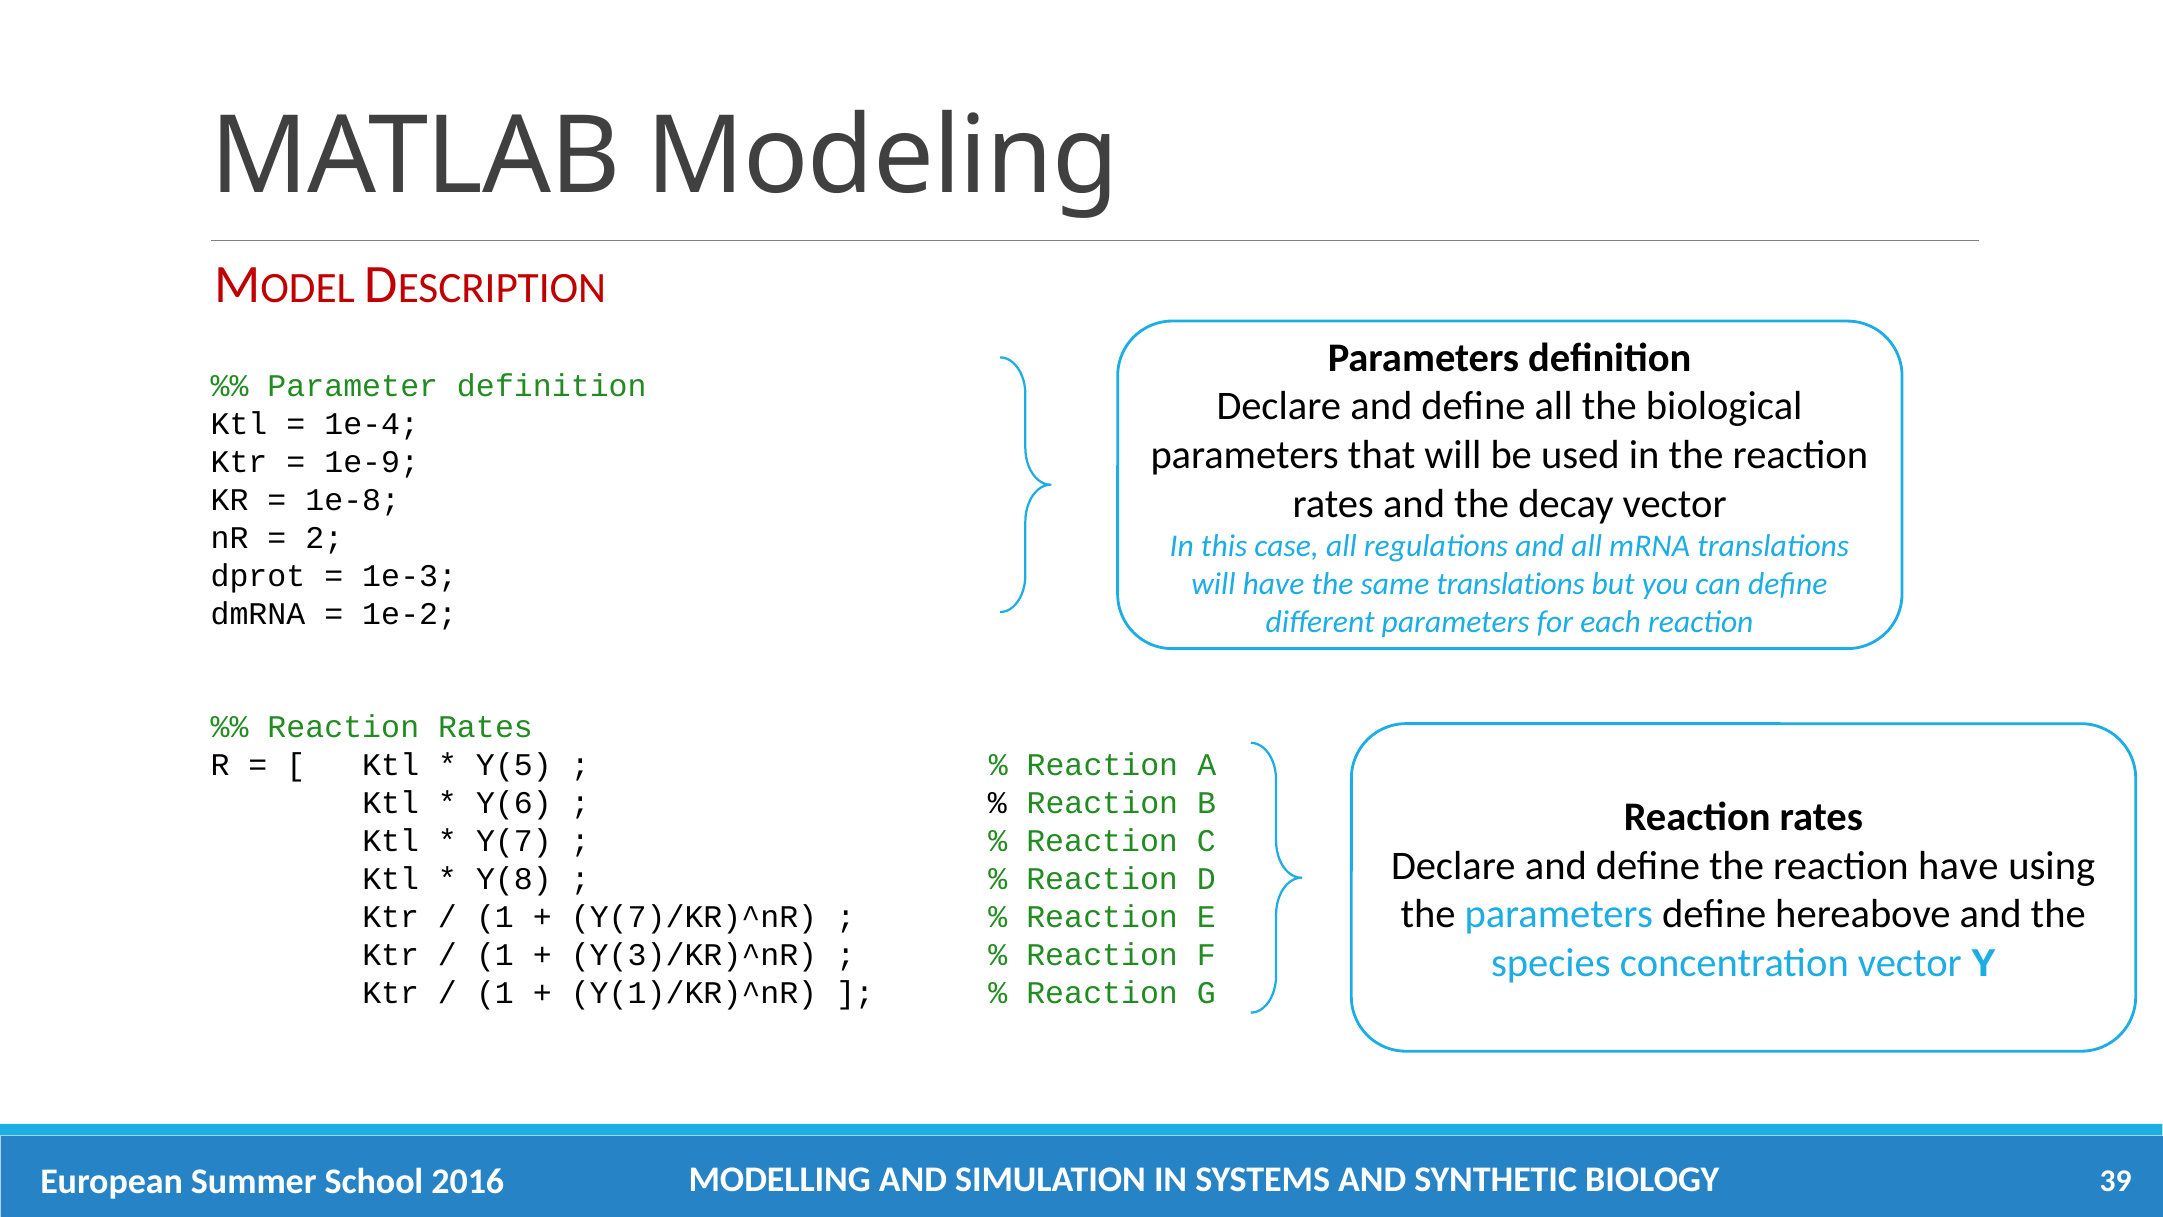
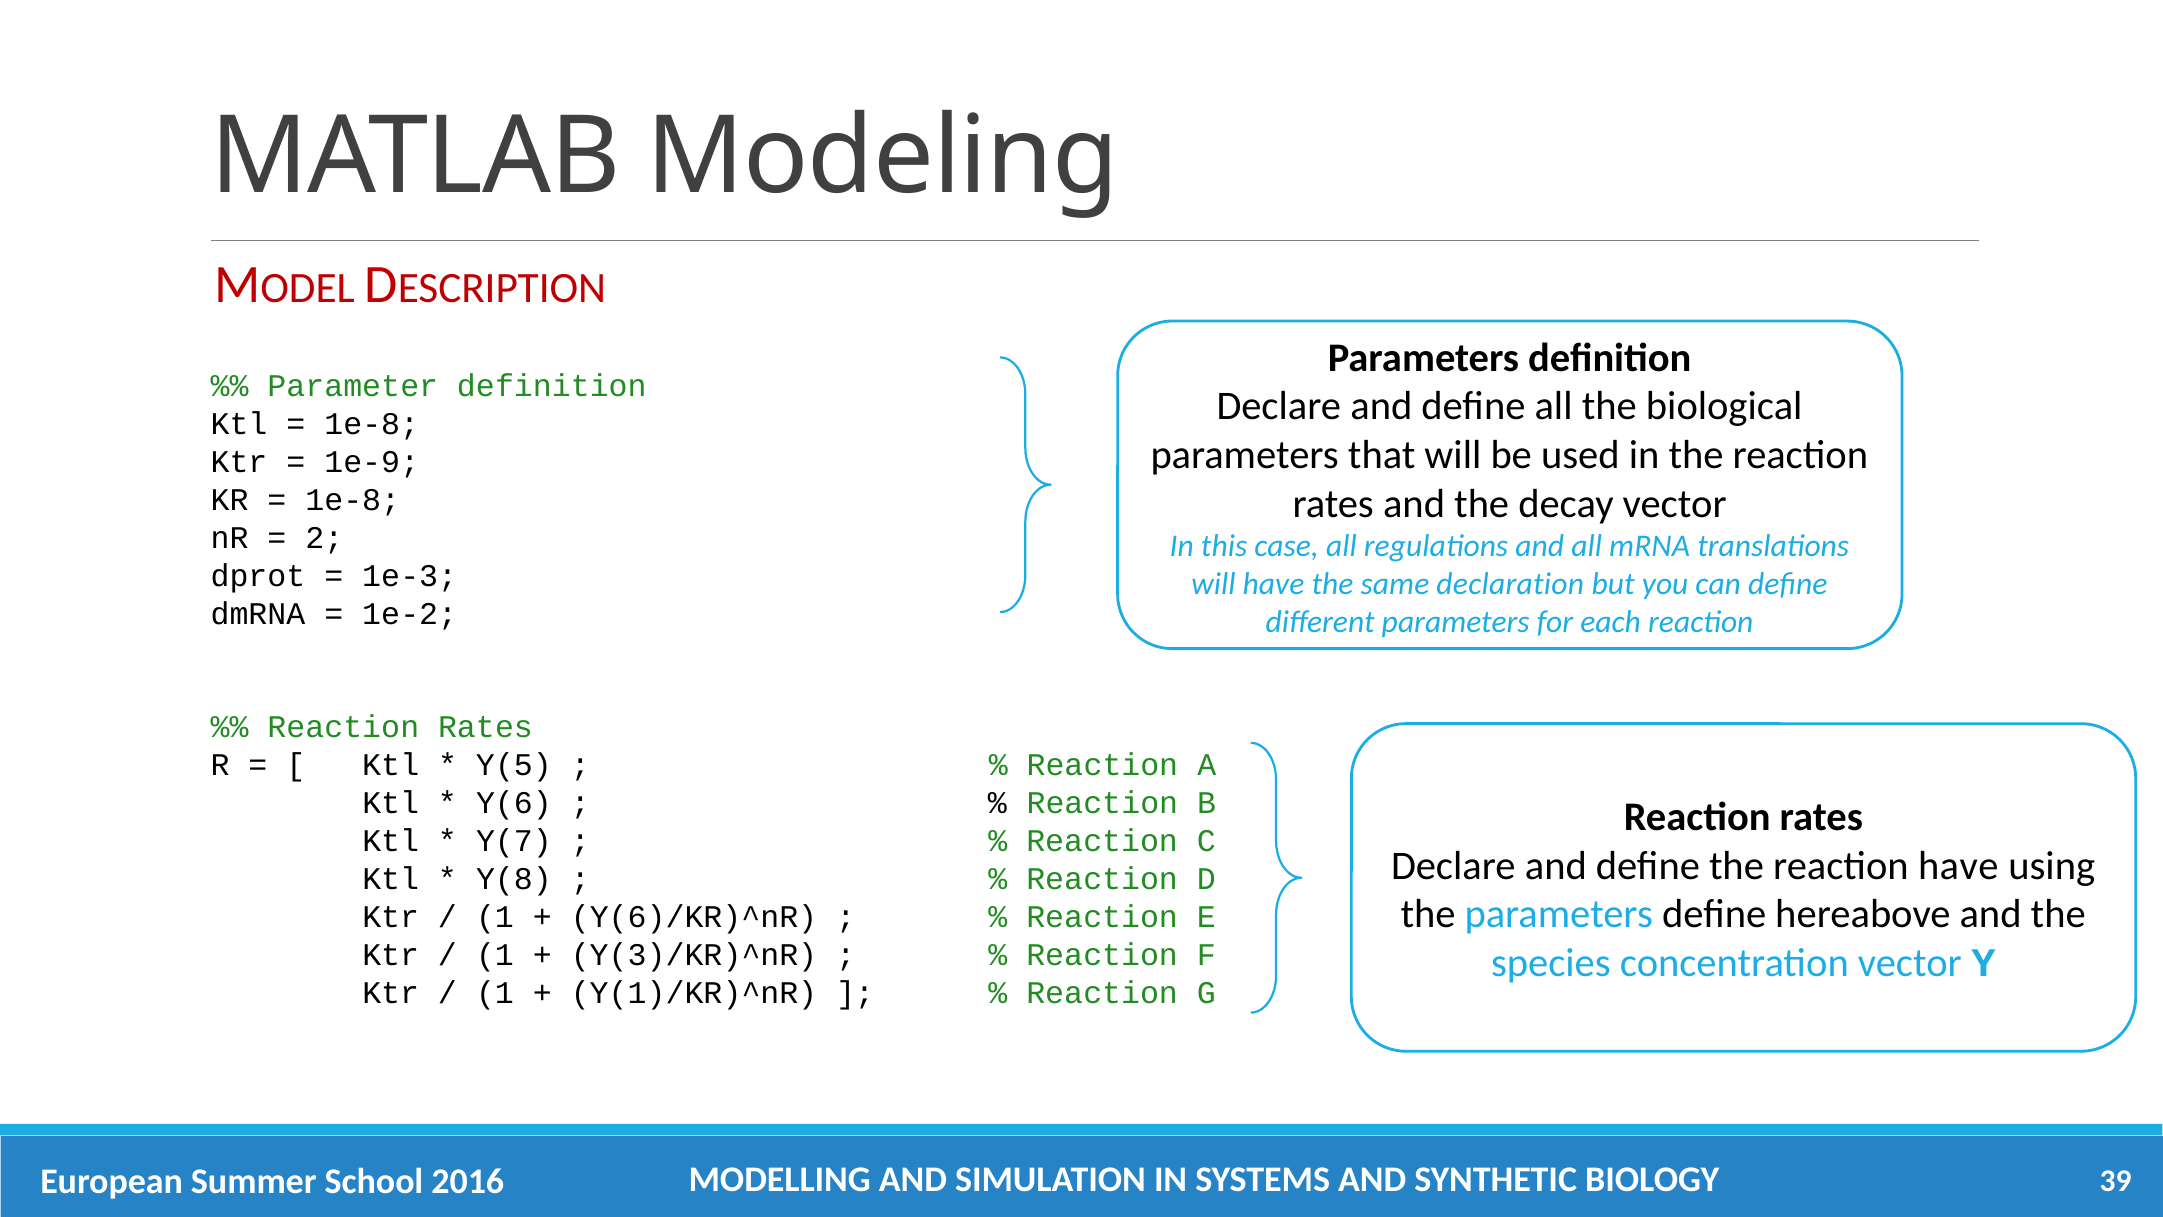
1e-4 at (372, 424): 1e-4 -> 1e-8
same translations: translations -> declaration
Y(7)/KR)^nR: Y(7)/KR)^nR -> Y(6)/KR)^nR
